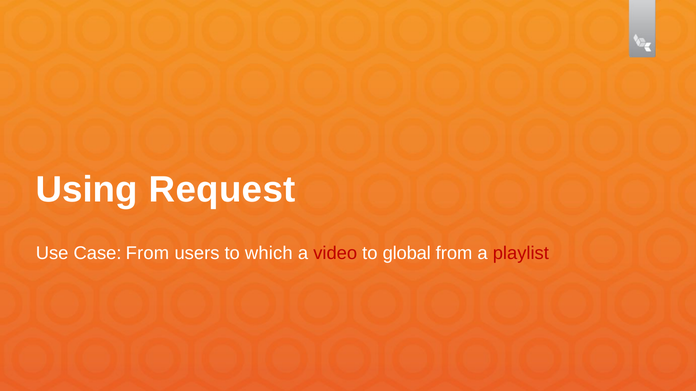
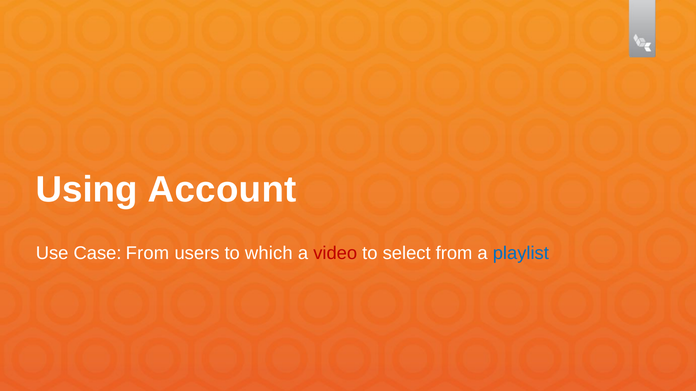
Request: Request -> Account
global: global -> select
playlist colour: red -> blue
